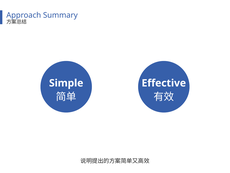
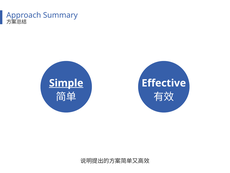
Simple underline: none -> present
